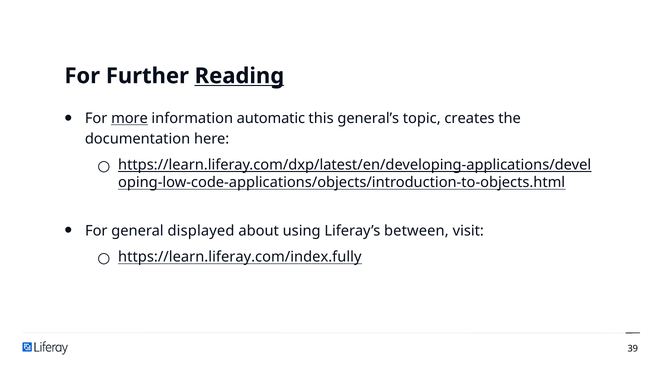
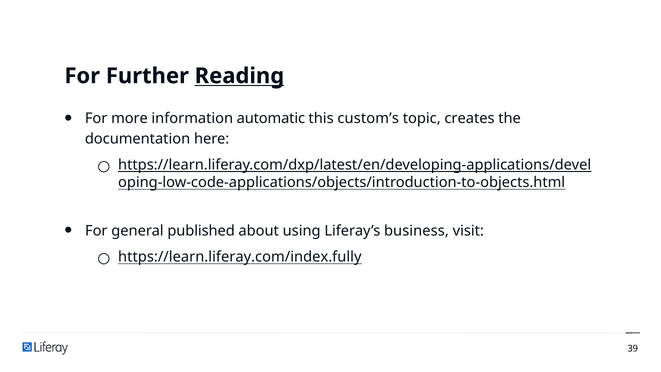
more underline: present -> none
general’s: general’s -> custom’s
displayed: displayed -> published
between: between -> business
